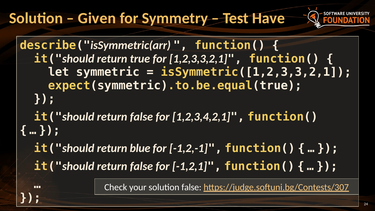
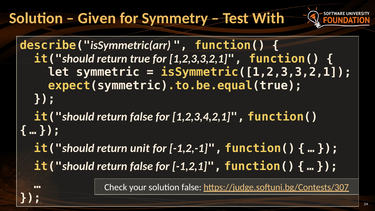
Have: Have -> With
blue: blue -> unit
